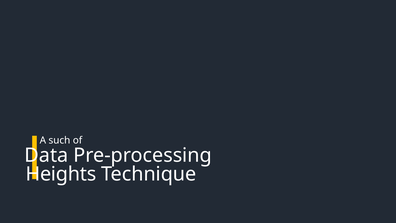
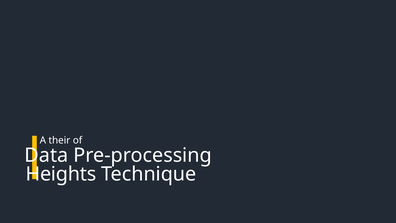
such: such -> their
